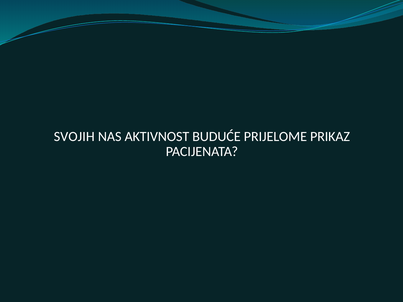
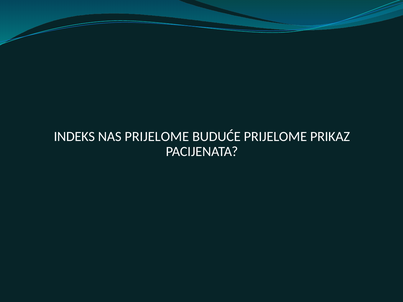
SVOJIH: SVOJIH -> INDEKS
NAS AKTIVNOST: AKTIVNOST -> PRIJELOME
